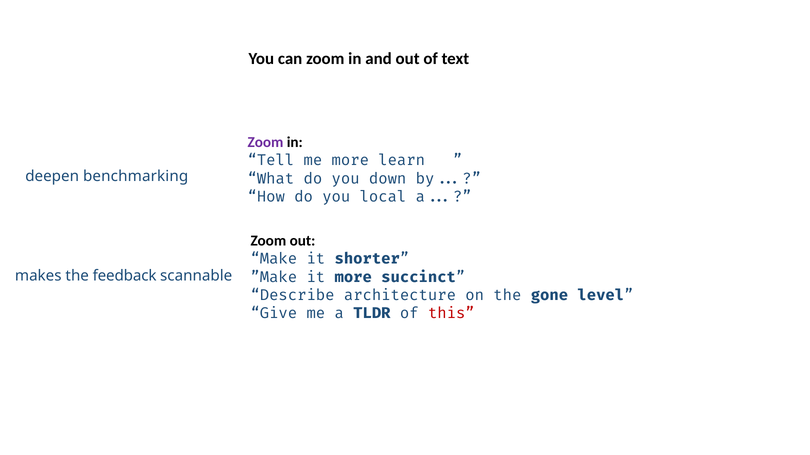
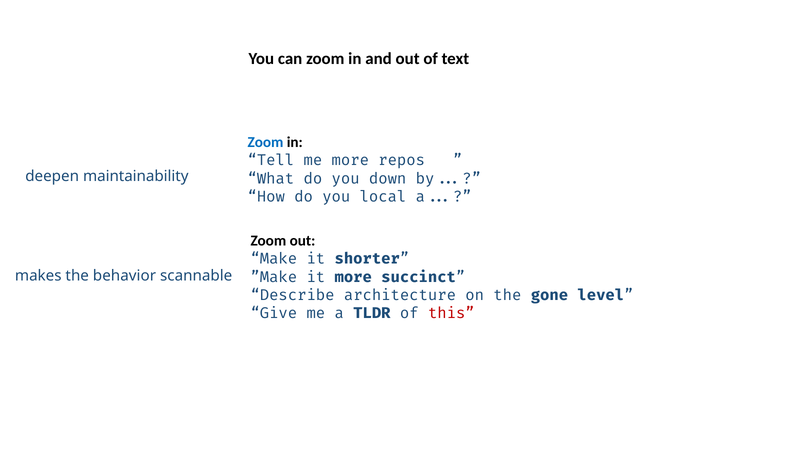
Zoom at (265, 142) colour: purple -> blue
learn: learn -> repos
benchmarking: benchmarking -> maintainability
feedback: feedback -> behavior
